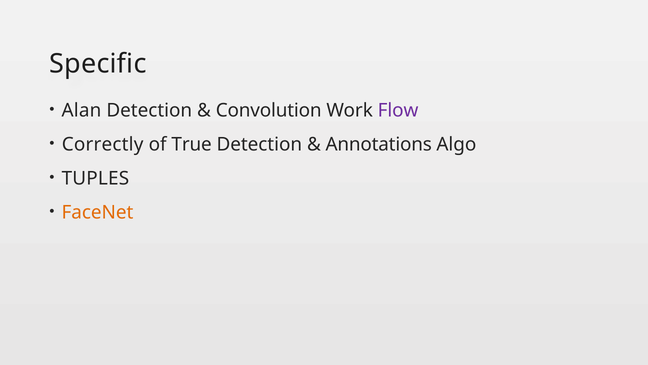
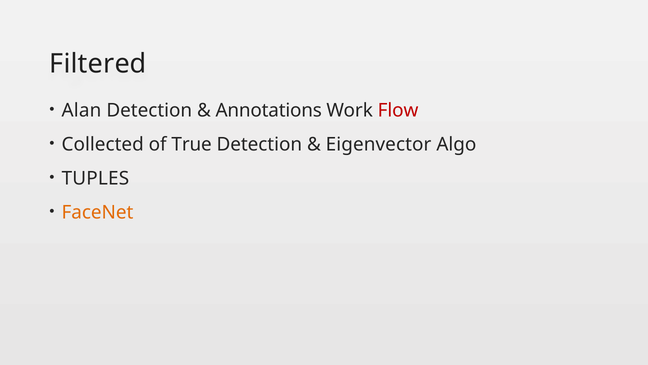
Specific: Specific -> Filtered
Convolution: Convolution -> Annotations
Flow colour: purple -> red
Correctly: Correctly -> Collected
Annotations: Annotations -> Eigenvector
